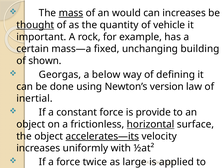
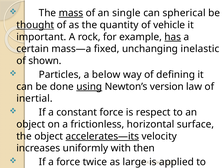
would: would -> single
can increases: increases -> spherical
has underline: none -> present
building: building -> inelastic
Georgas: Georgas -> Particles
using underline: none -> present
provide: provide -> respect
horizontal underline: present -> none
½at²: ½at² -> then
